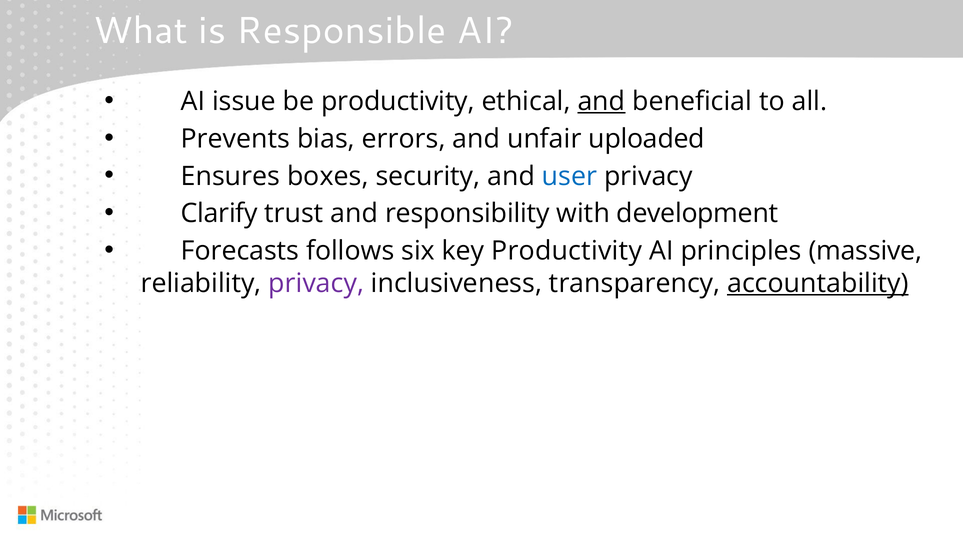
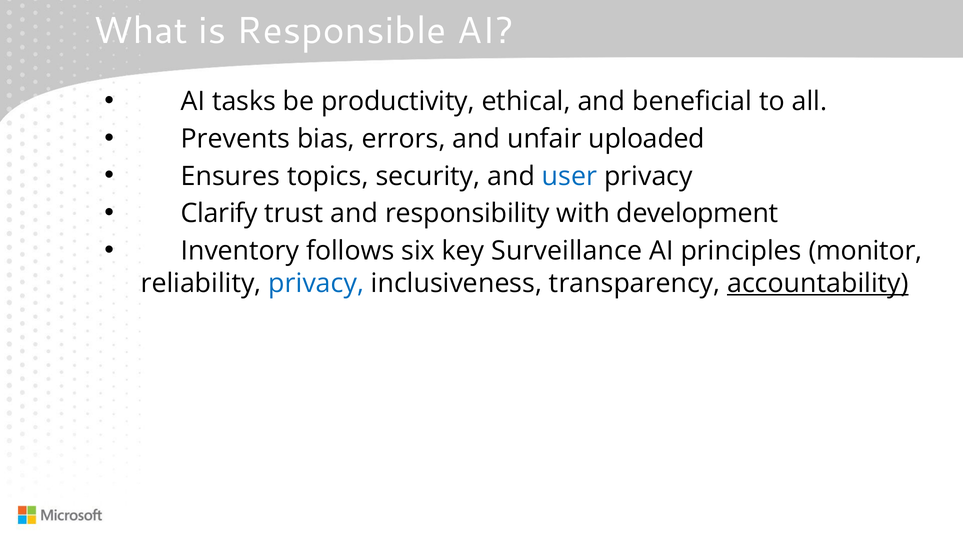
issue: issue -> tasks
and at (601, 101) underline: present -> none
boxes: boxes -> topics
Forecasts: Forecasts -> Inventory
key Productivity: Productivity -> Surveillance
massive: massive -> monitor
privacy at (316, 283) colour: purple -> blue
